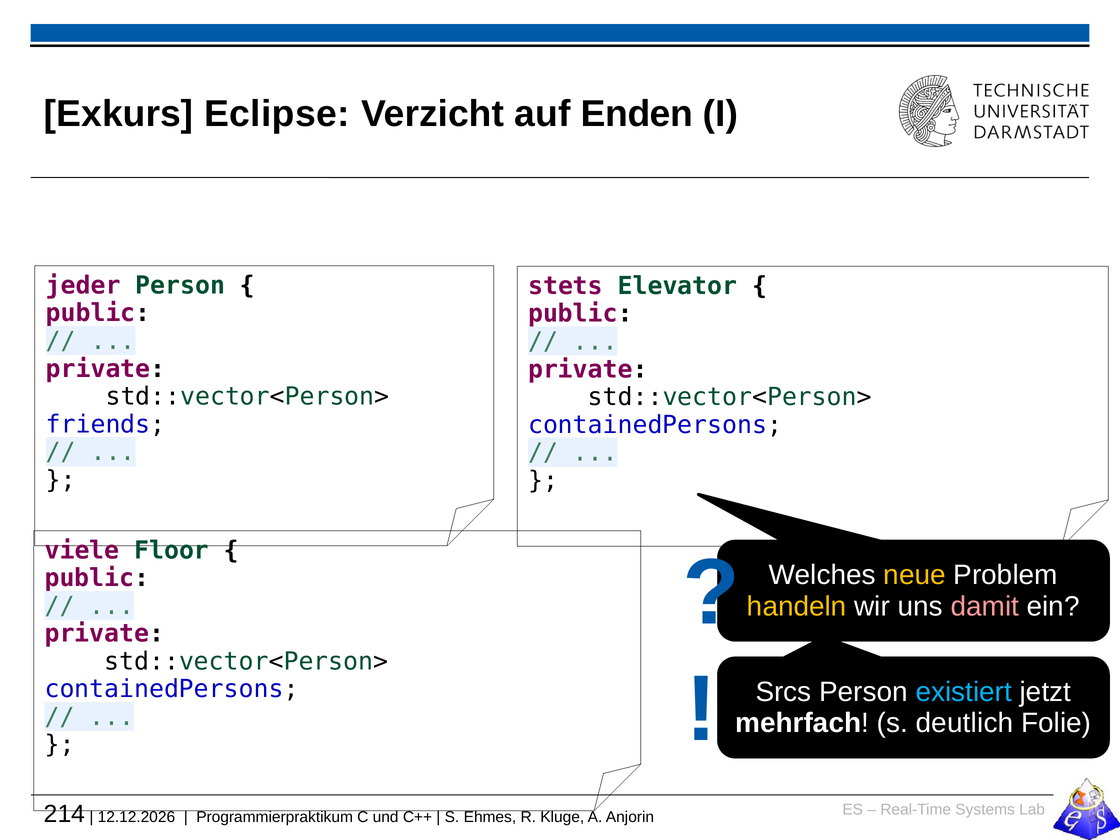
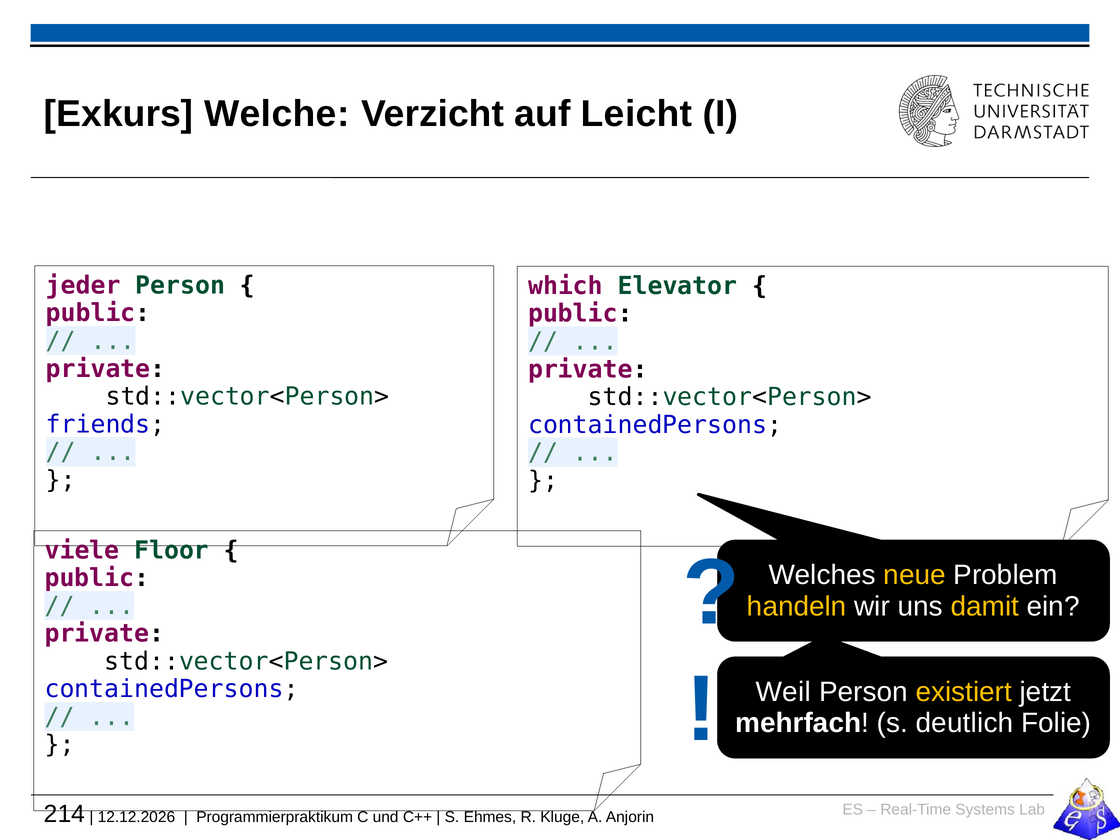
Eclipse: Eclipse -> Welche
Enden: Enden -> Leicht
stets: stets -> which
damit colour: pink -> yellow
Srcs: Srcs -> Weil
existiert colour: light blue -> yellow
